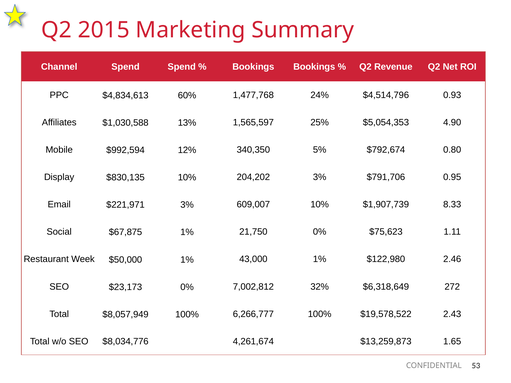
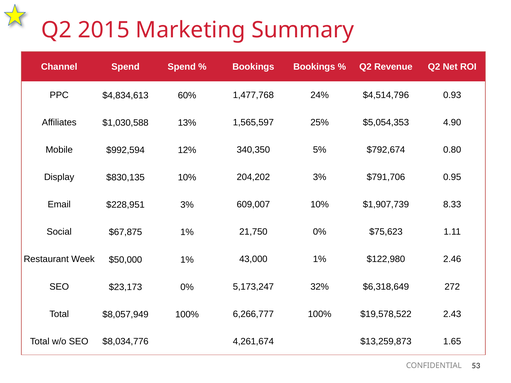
$221,971: $221,971 -> $228,951
7,002,812: 7,002,812 -> 5,173,247
